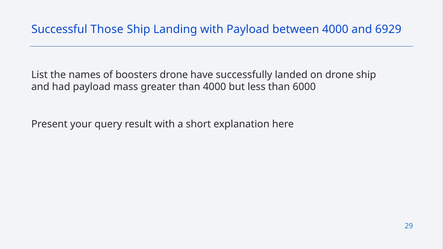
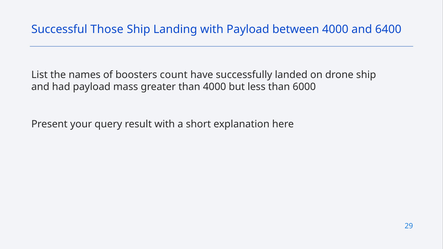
6929: 6929 -> 6400
boosters drone: drone -> count
